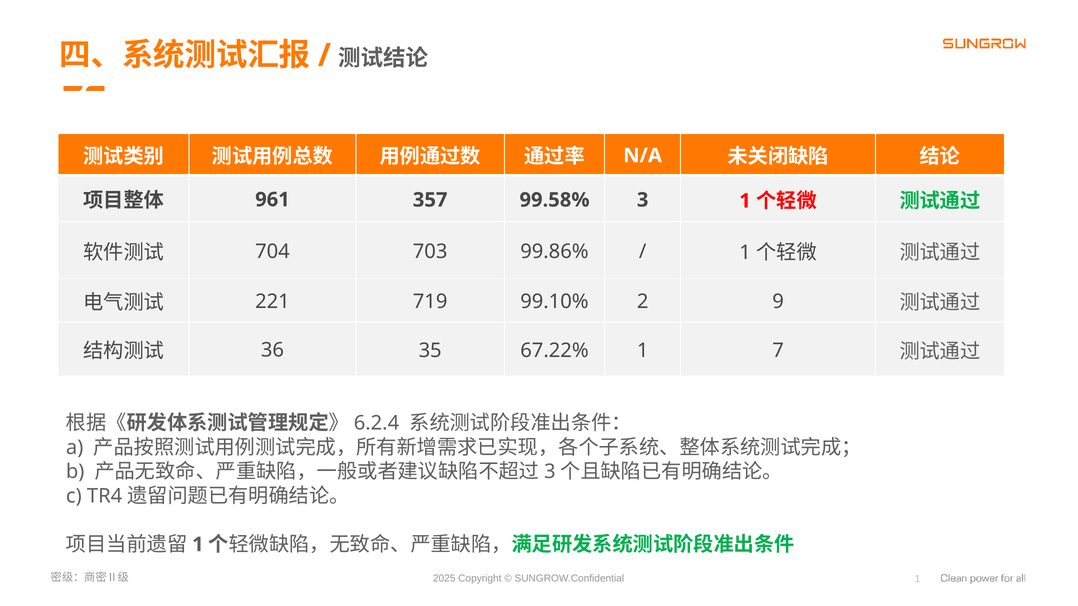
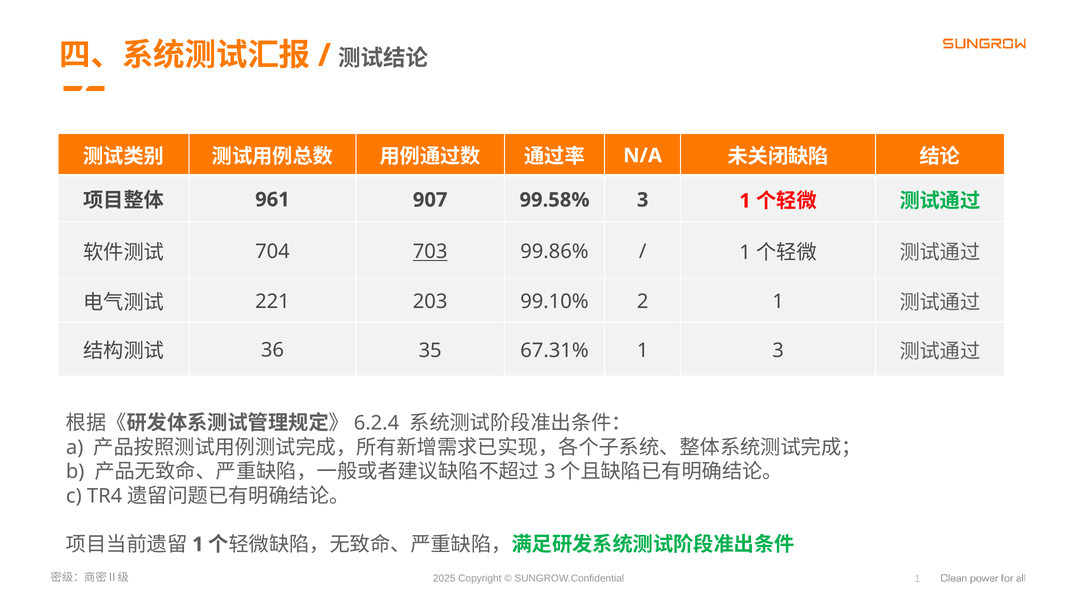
357: 357 -> 907
703 underline: none -> present
719: 719 -> 203
2 9: 9 -> 1
67.22%: 67.22% -> 67.31%
1 7: 7 -> 3
